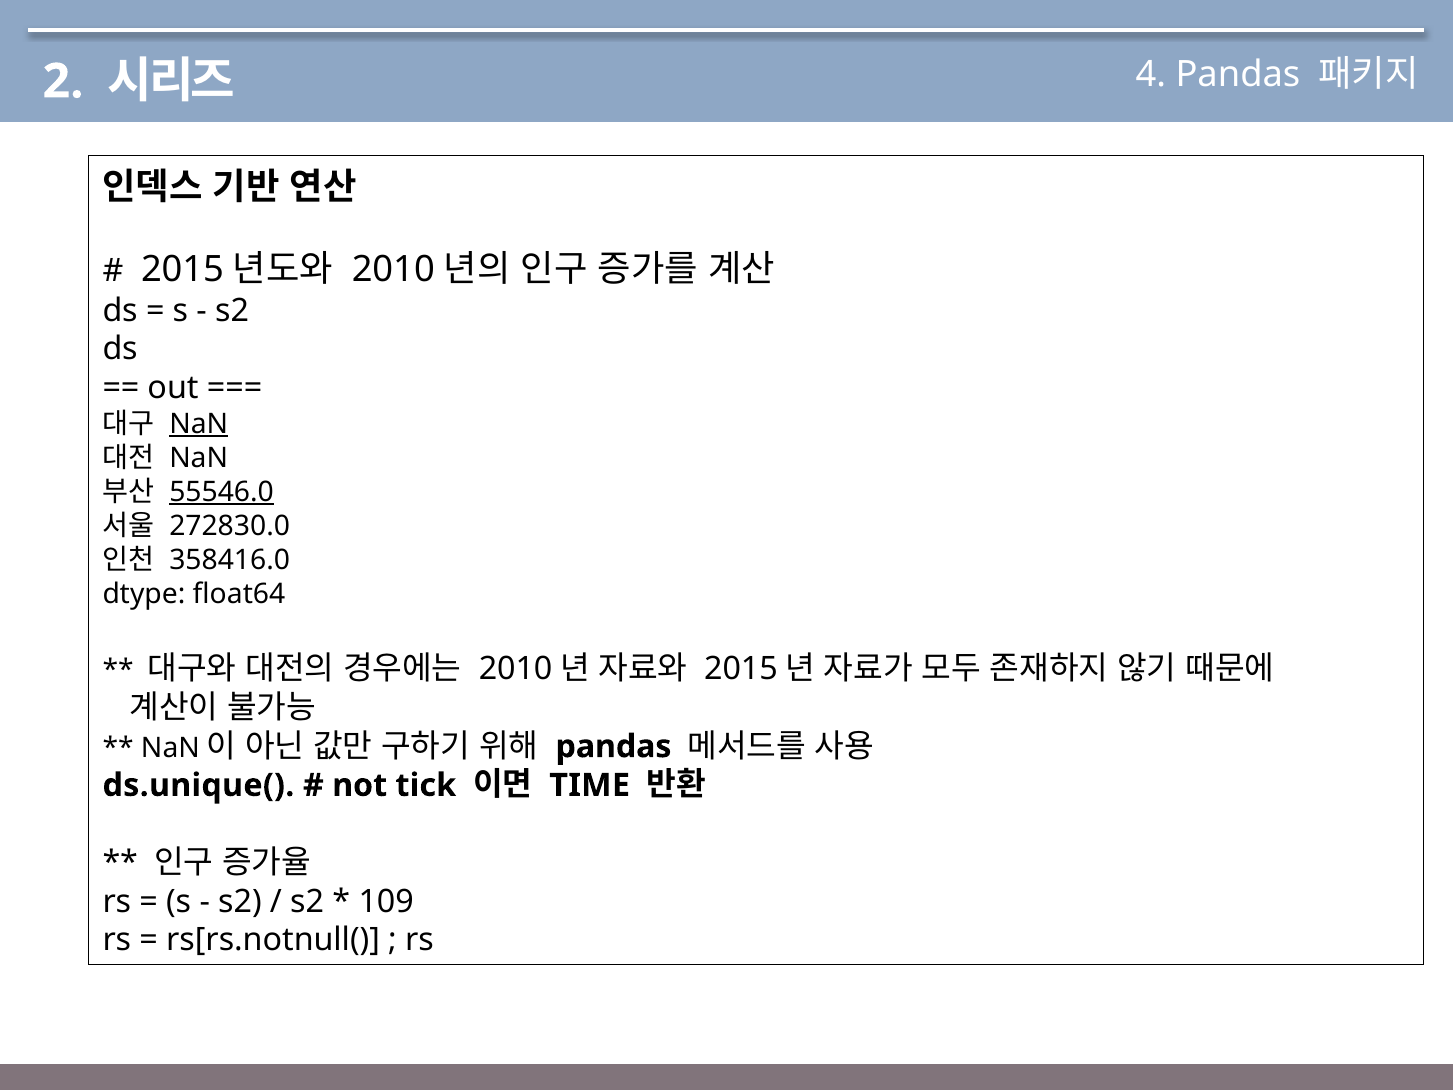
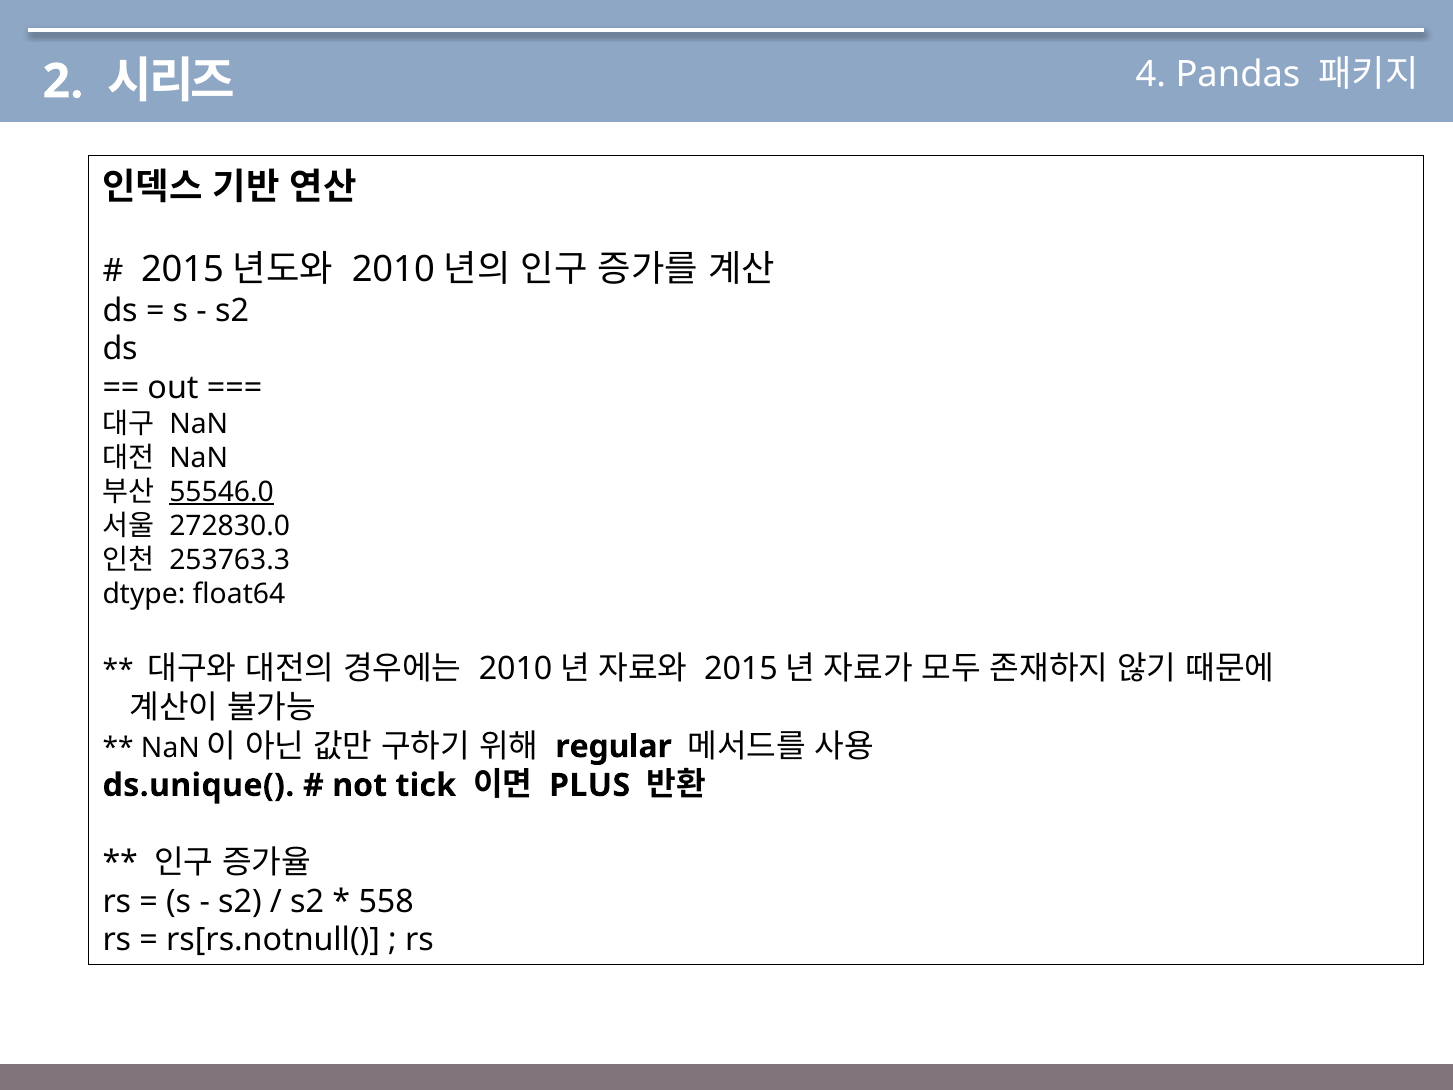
NaN at (199, 424) underline: present -> none
358416.0: 358416.0 -> 253763.3
pandas at (614, 746): pandas -> regular
TIME: TIME -> PLUS
109: 109 -> 558
